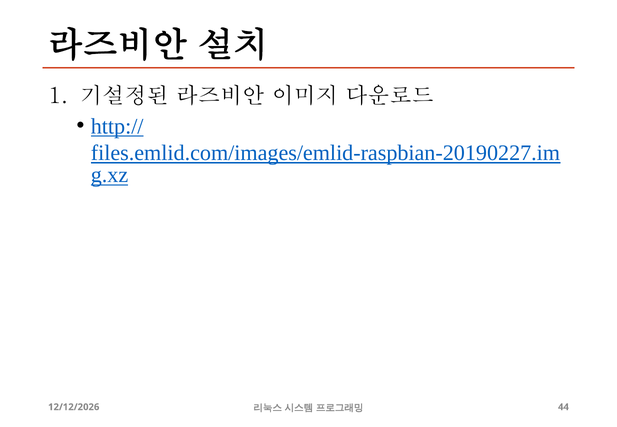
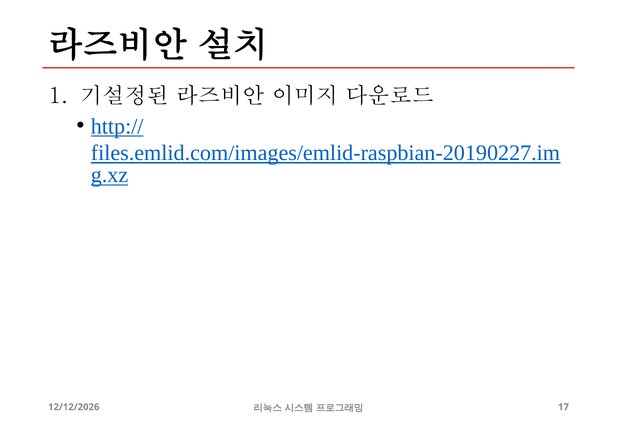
44: 44 -> 17
